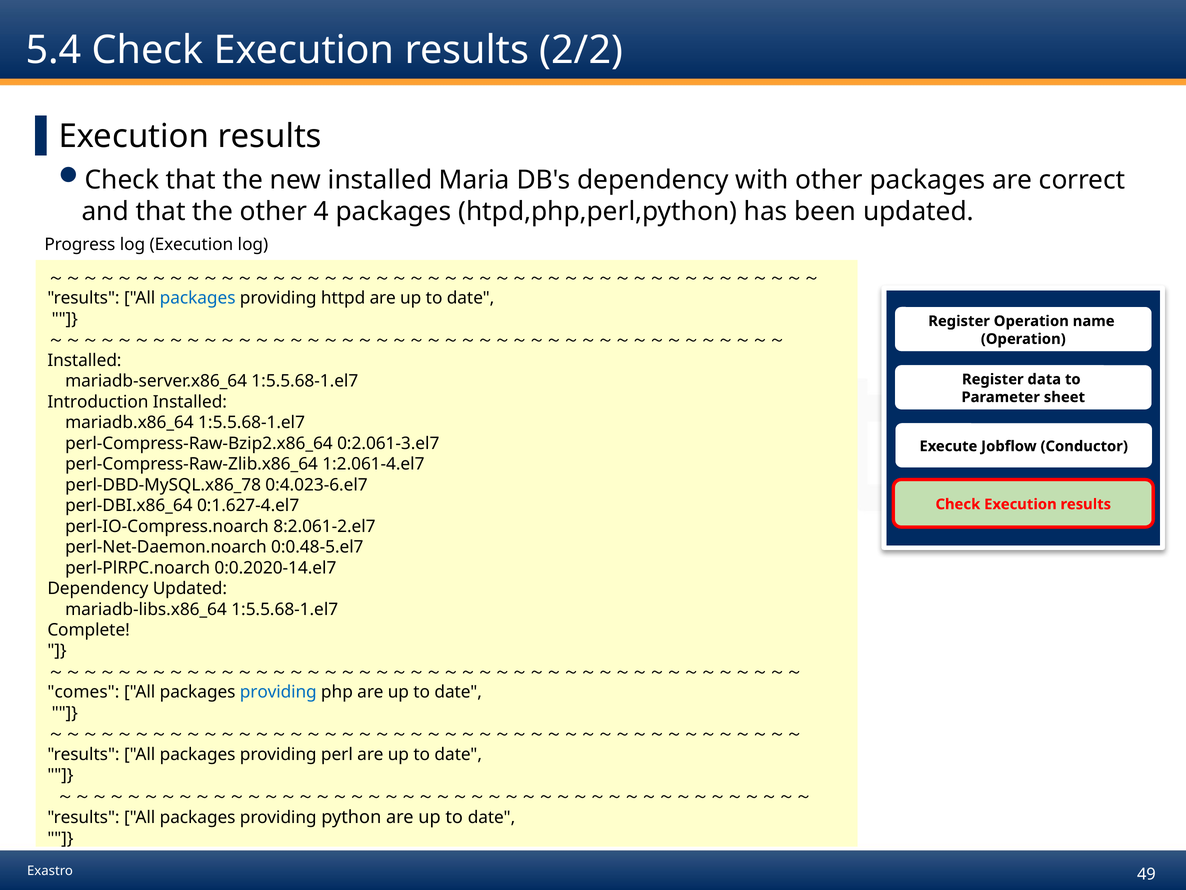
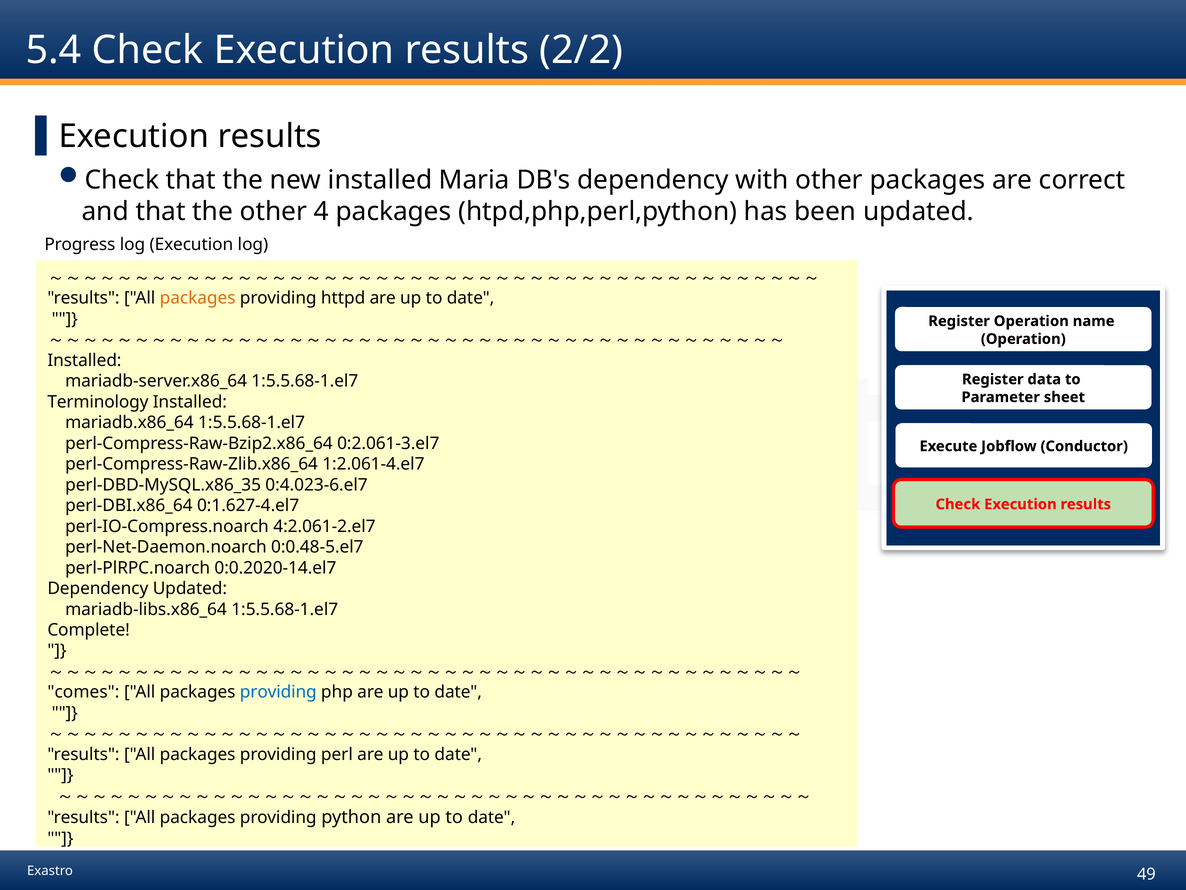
packages at (198, 298) colour: blue -> orange
Introduction: Introduction -> Terminology
perl-DBD-MySQL.x86_78: perl-DBD-MySQL.x86_78 -> perl-DBD-MySQL.x86_35
8:2.061-2.el7: 8:2.061-2.el7 -> 4:2.061-2.el7
